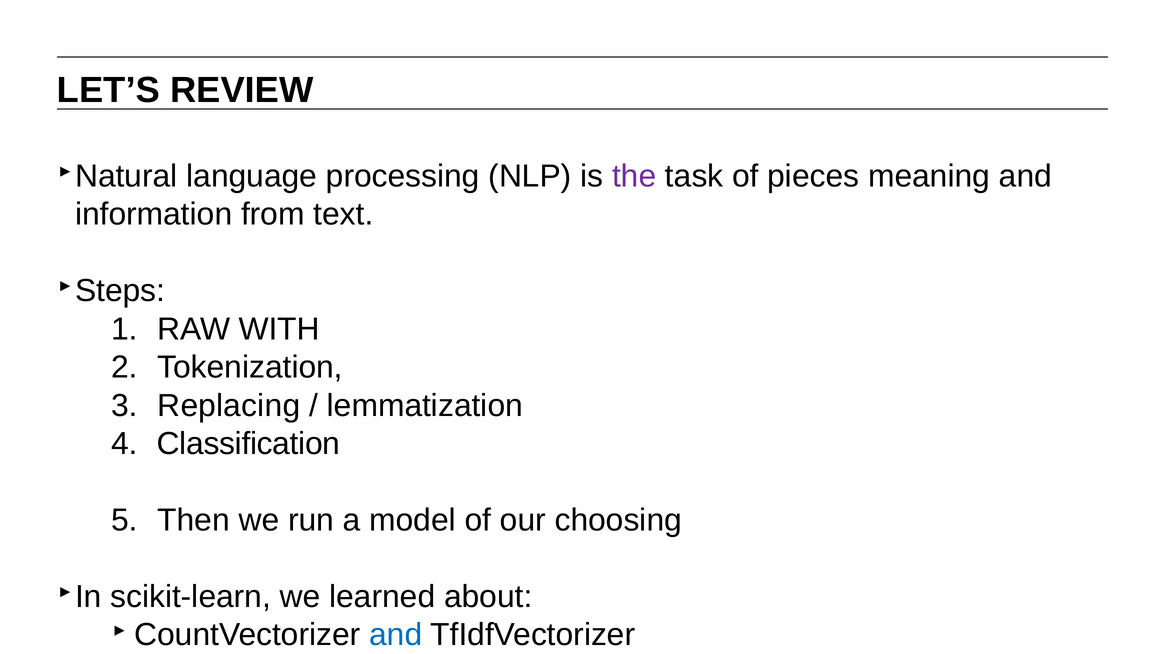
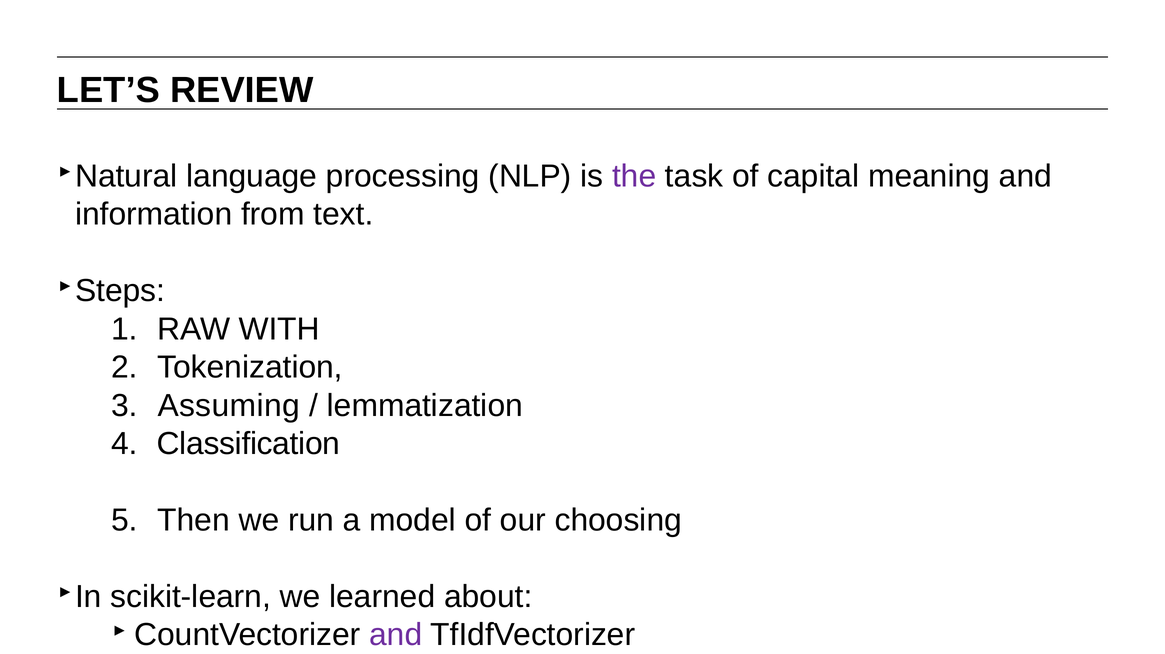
pieces: pieces -> capital
Replacing: Replacing -> Assuming
and at (396, 635) colour: blue -> purple
